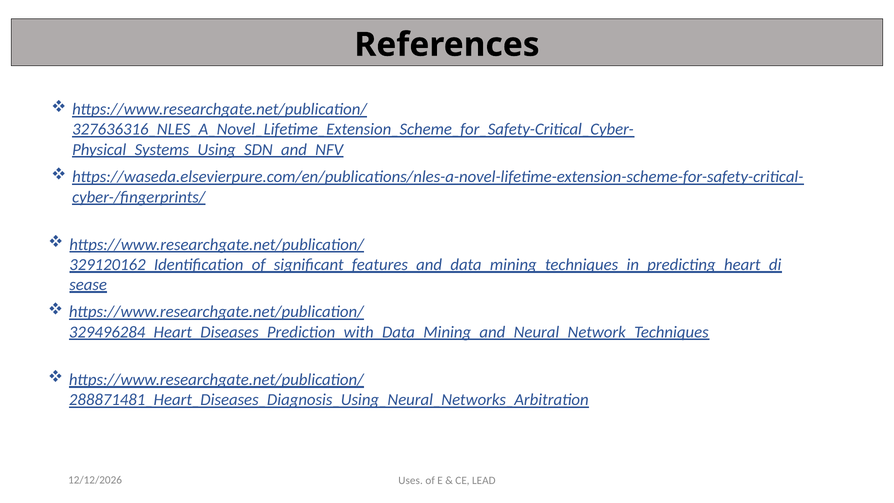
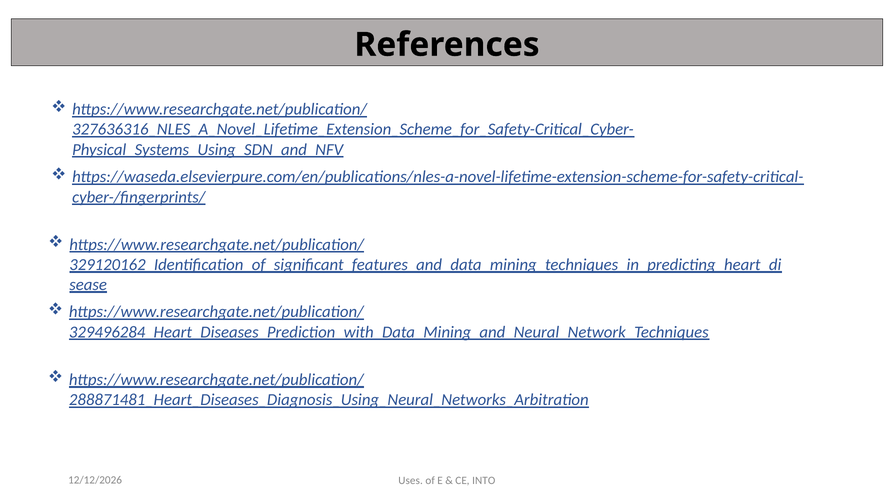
LEAD: LEAD -> INTO
